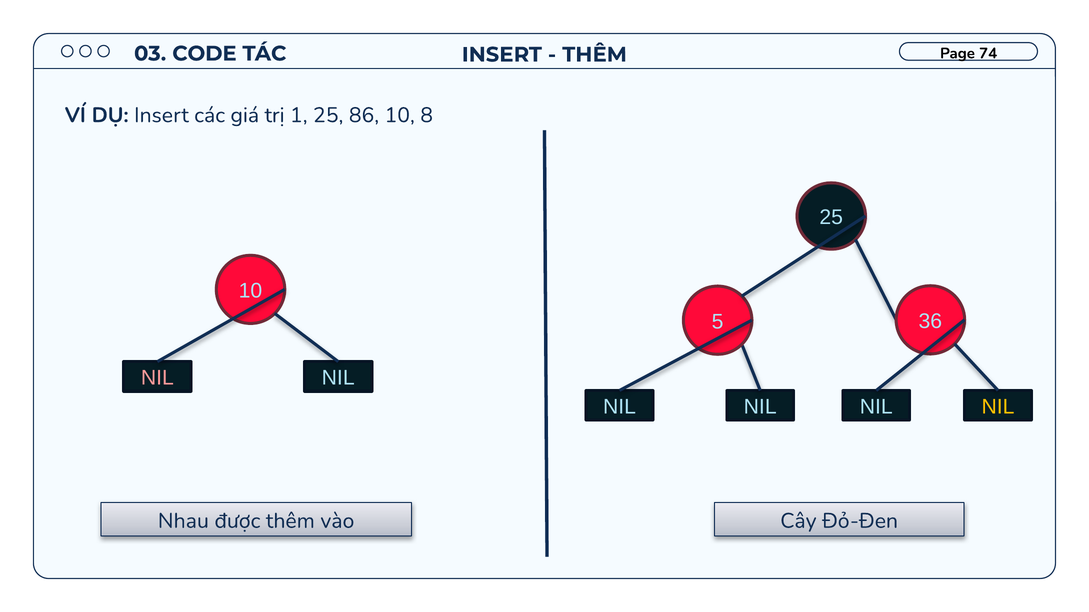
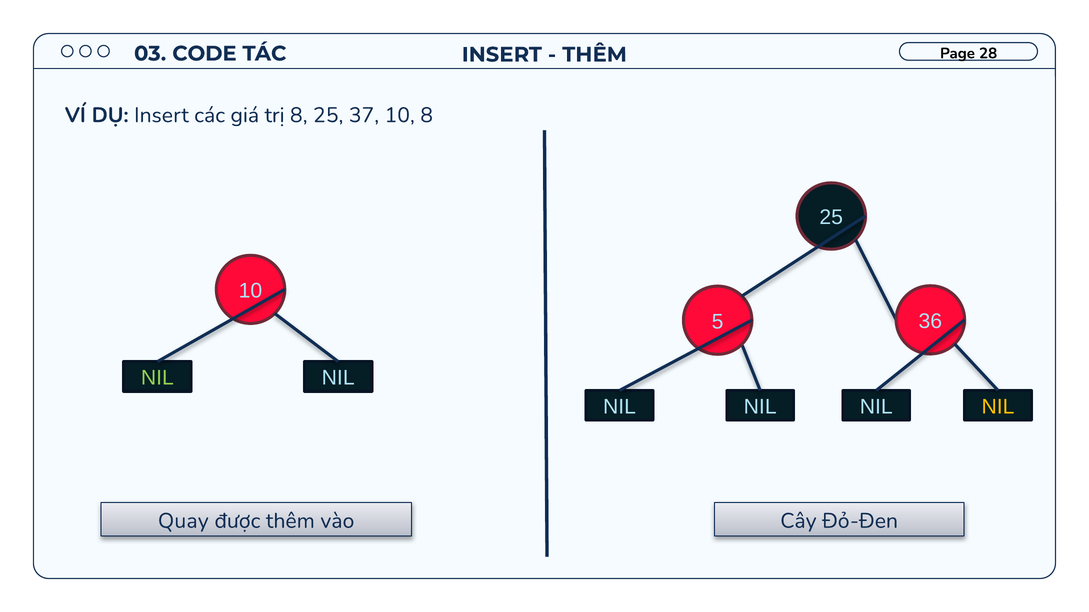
74: 74 -> 28
trị 1: 1 -> 8
86: 86 -> 37
NIL at (157, 378) colour: pink -> light green
Nhau: Nhau -> Quay
